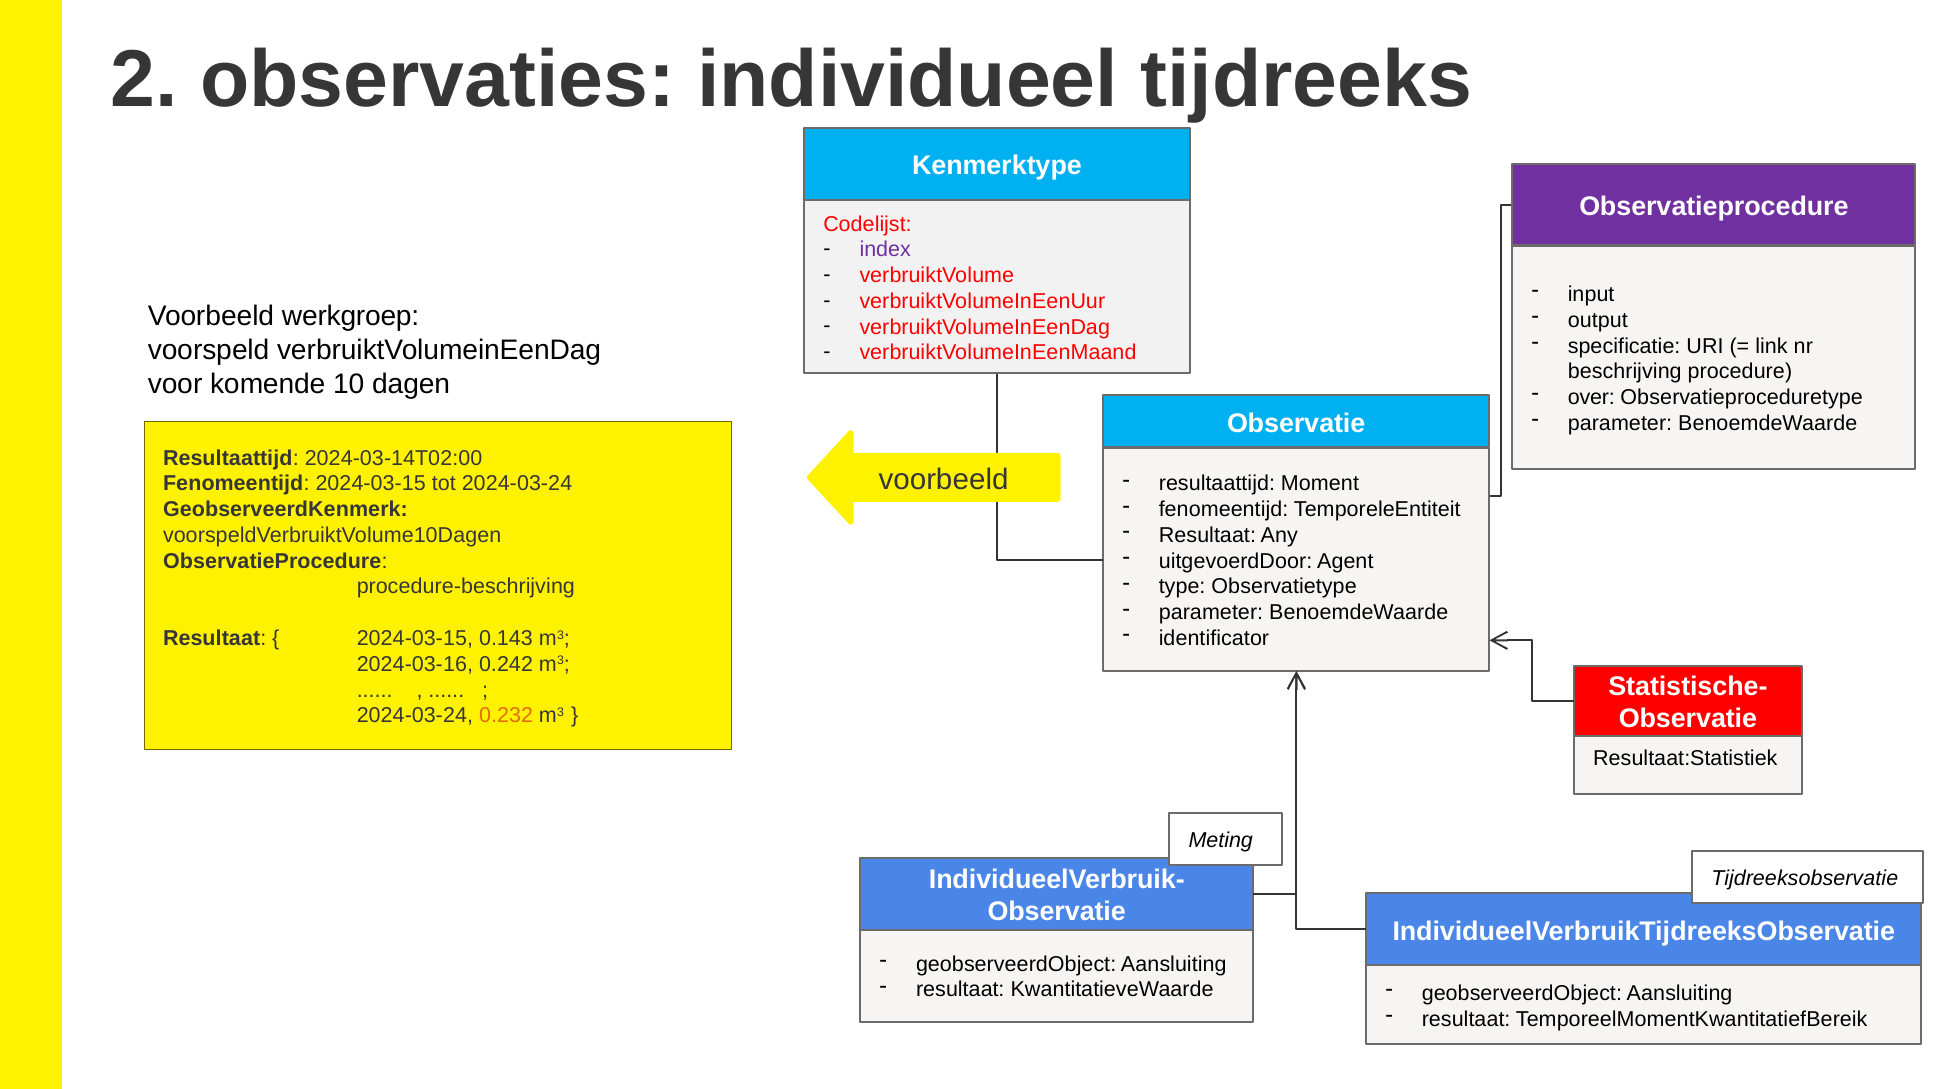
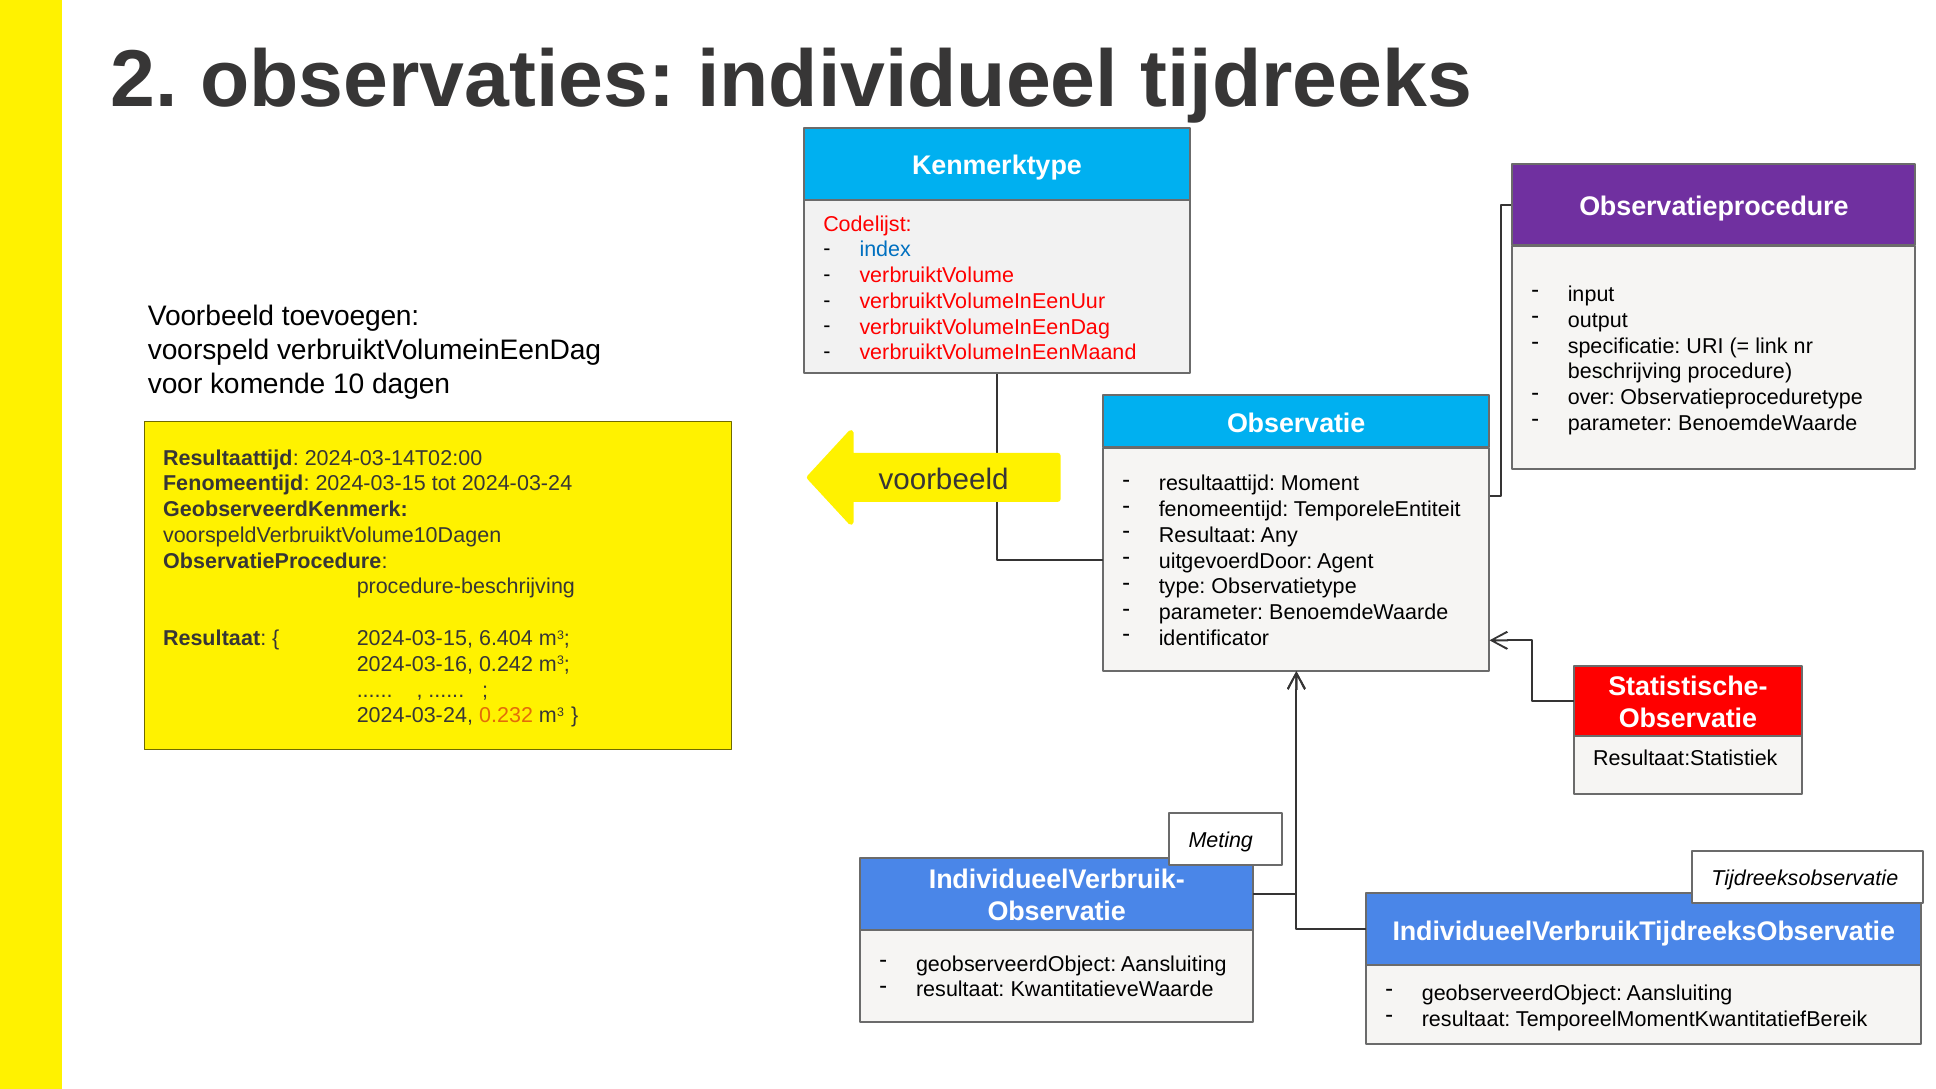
index colour: purple -> blue
werkgroep: werkgroep -> toevoegen
0.143: 0.143 -> 6.404
